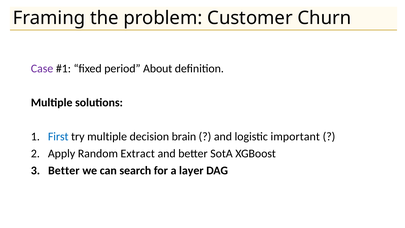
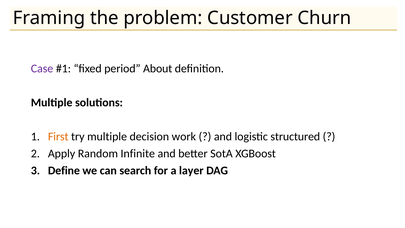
First colour: blue -> orange
brain: brain -> work
important: important -> structured
Extract: Extract -> Infinite
Better at (64, 170): Better -> Define
